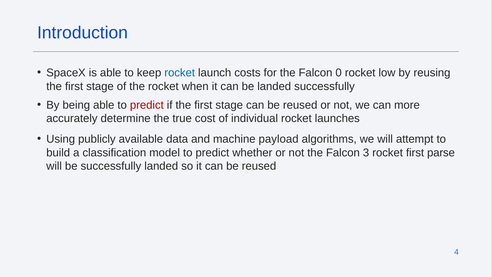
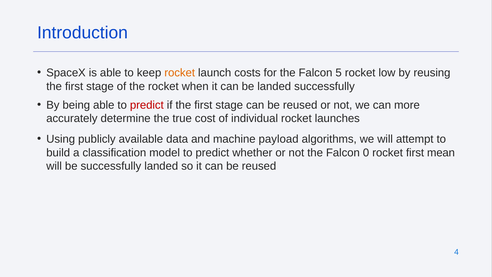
rocket at (180, 73) colour: blue -> orange
0: 0 -> 5
3: 3 -> 0
parse: parse -> mean
